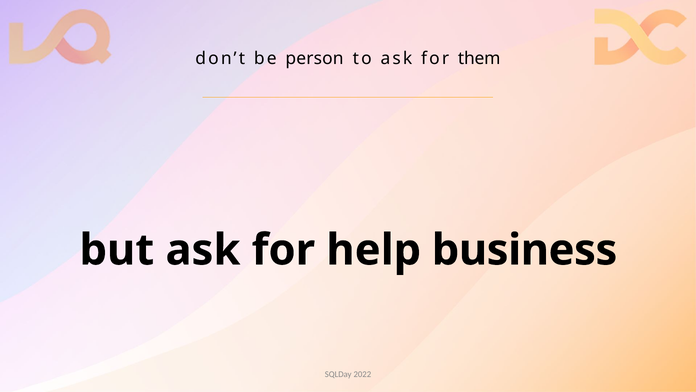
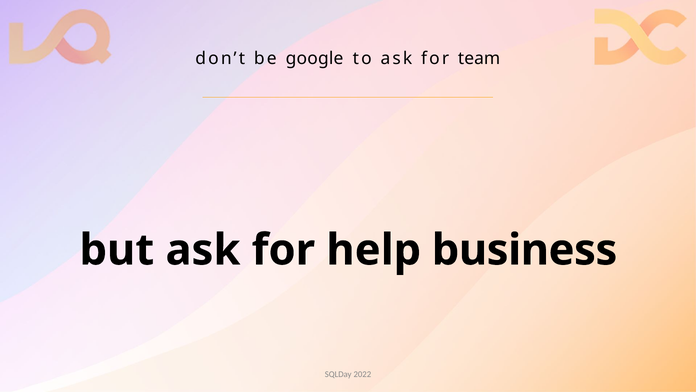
person: person -> google
them: them -> team
